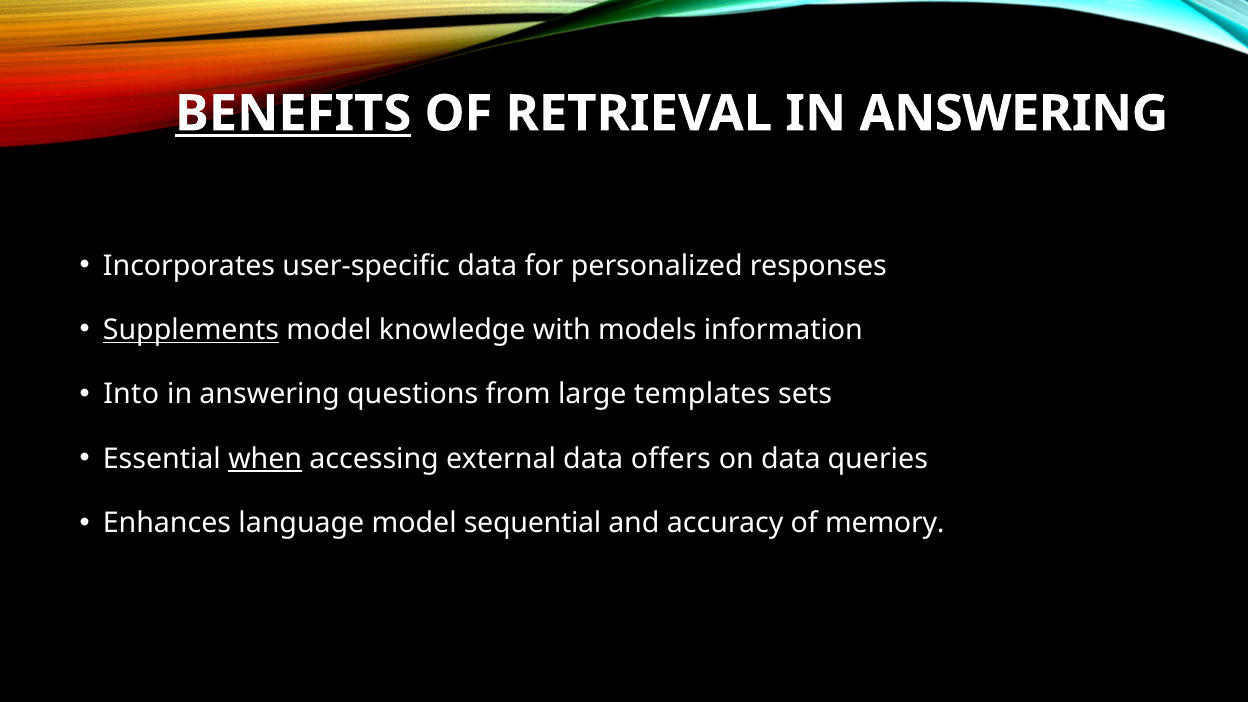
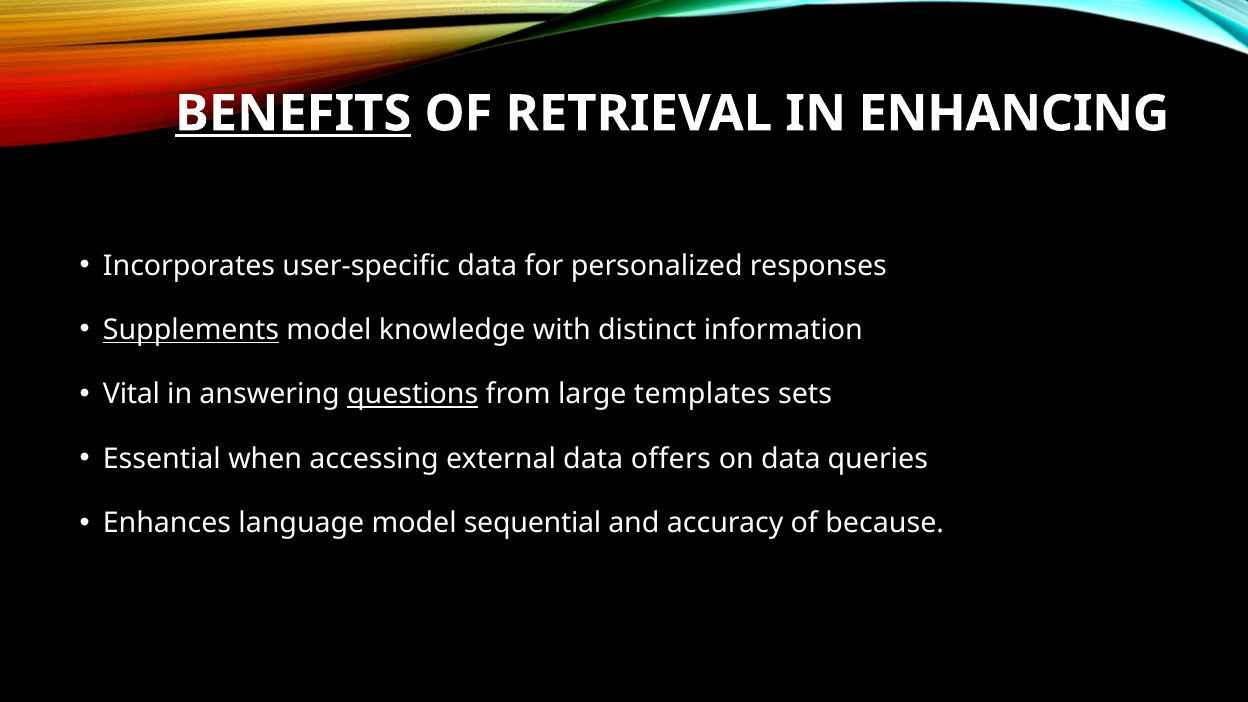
RETRIEVAL IN ANSWERING: ANSWERING -> ENHANCING
models: models -> distinct
Into: Into -> Vital
questions underline: none -> present
when underline: present -> none
memory: memory -> because
